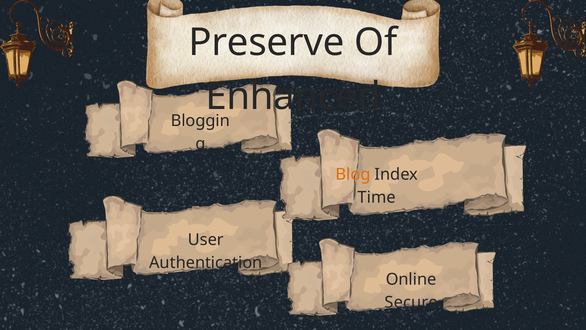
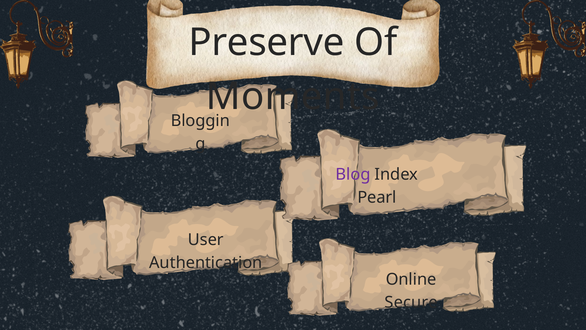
Enhanced: Enhanced -> Moments
Blog colour: orange -> purple
Time: Time -> Pearl
